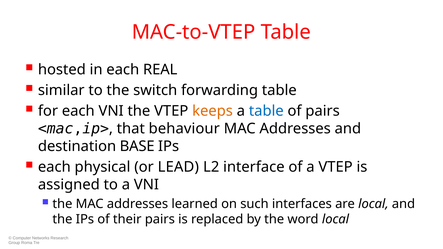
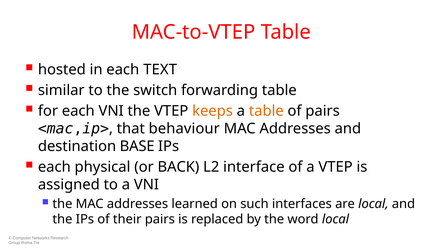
REAL: REAL -> TEXT
table at (266, 111) colour: blue -> orange
LEAD: LEAD -> BACK
